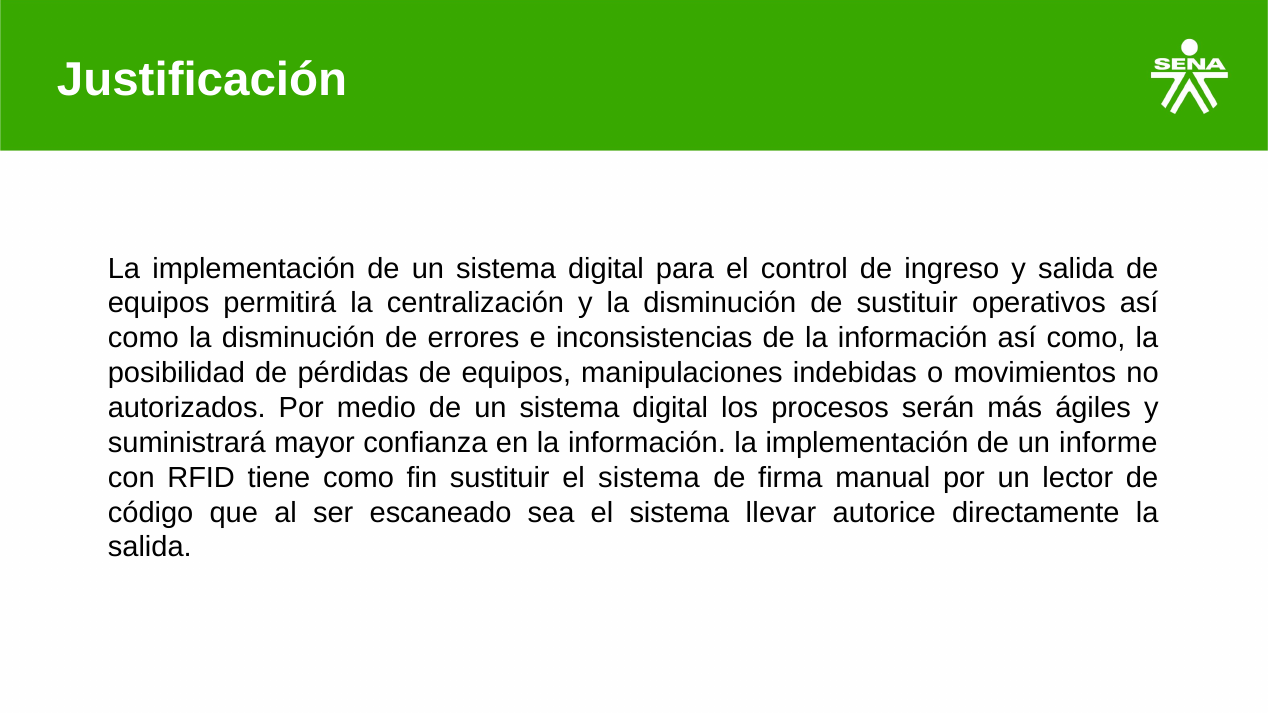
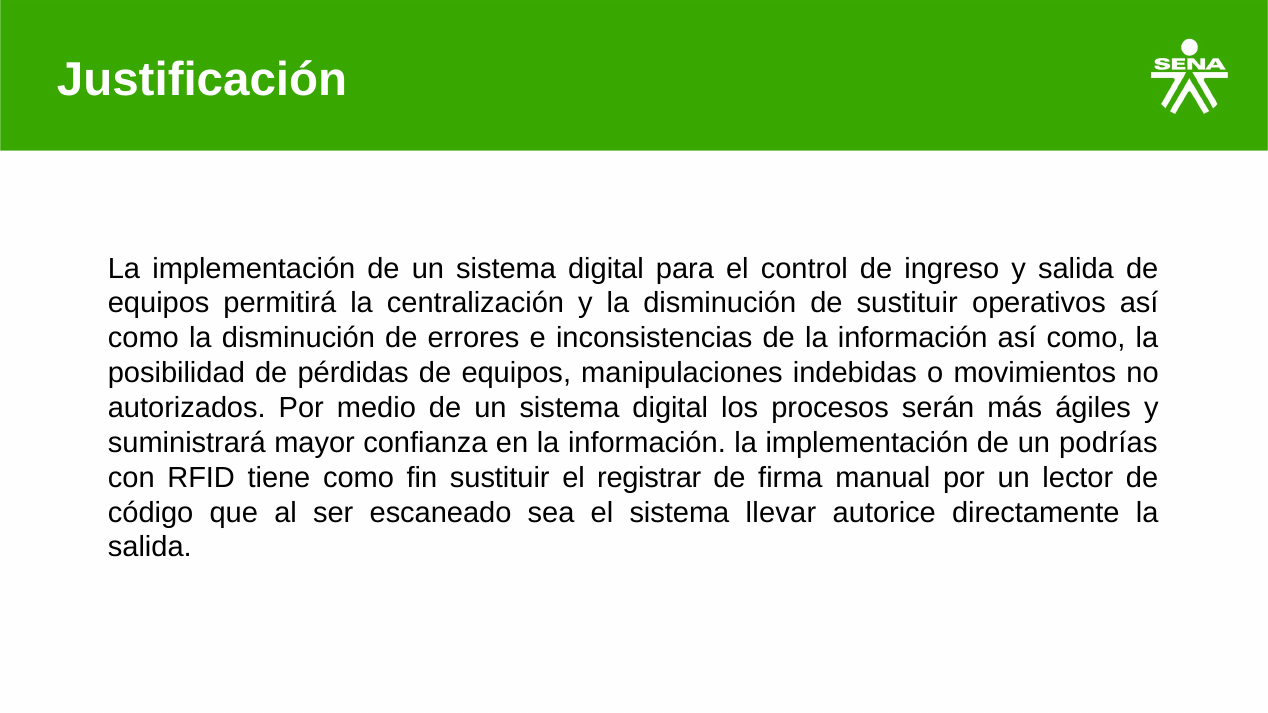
informe: informe -> podrías
sustituir el sistema: sistema -> registrar
